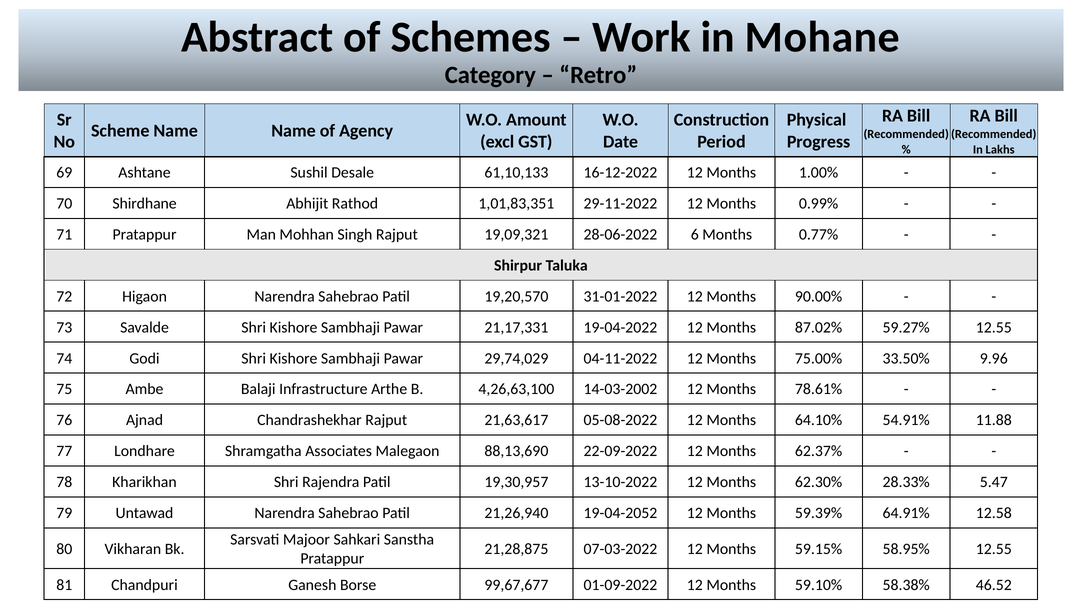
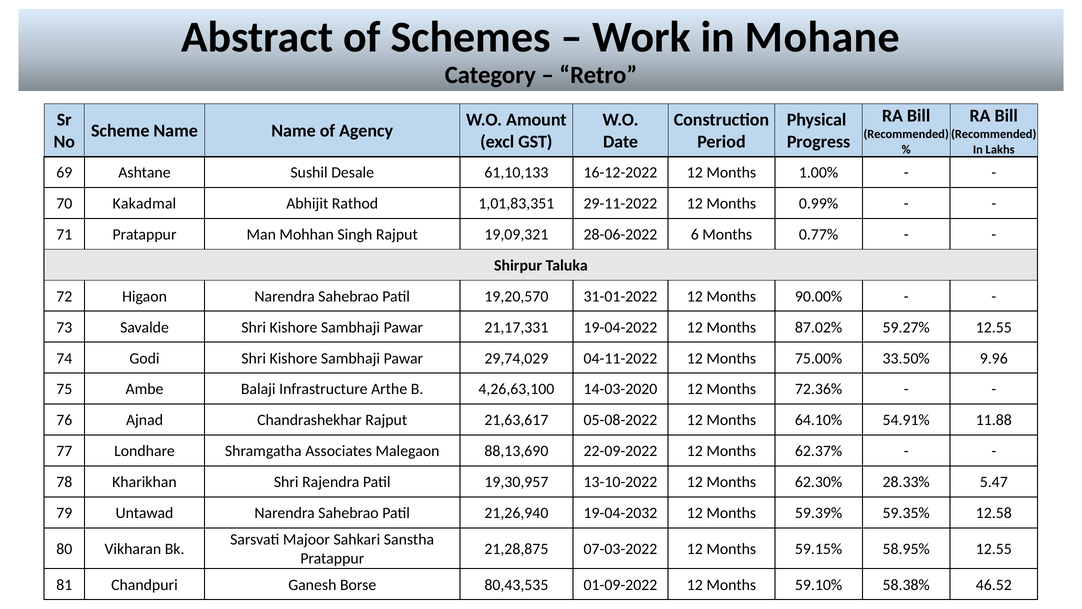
Shirdhane: Shirdhane -> Kakadmal
14-03-2002: 14-03-2002 -> 14-03-2020
78.61%: 78.61% -> 72.36%
19-04-2052: 19-04-2052 -> 19-04-2032
64.91%: 64.91% -> 59.35%
99,67,677: 99,67,677 -> 80,43,535
